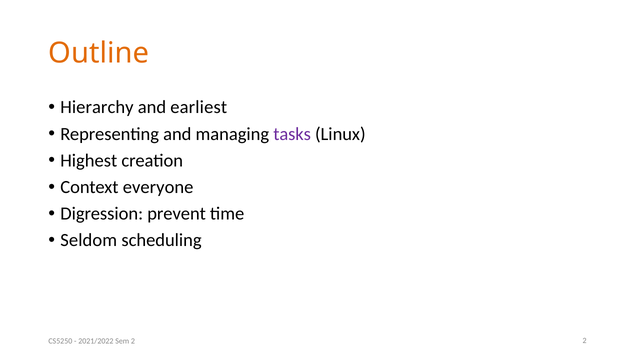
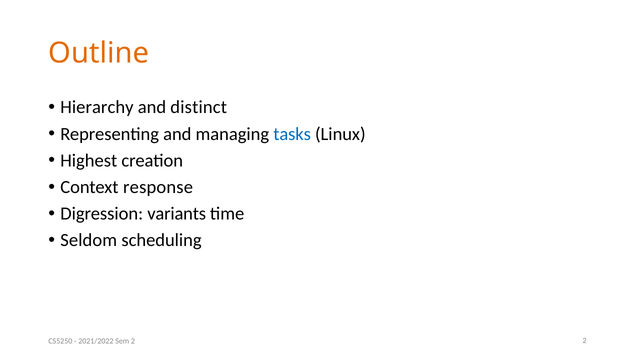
earliest: earliest -> distinct
tasks colour: purple -> blue
everyone: everyone -> response
prevent: prevent -> variants
